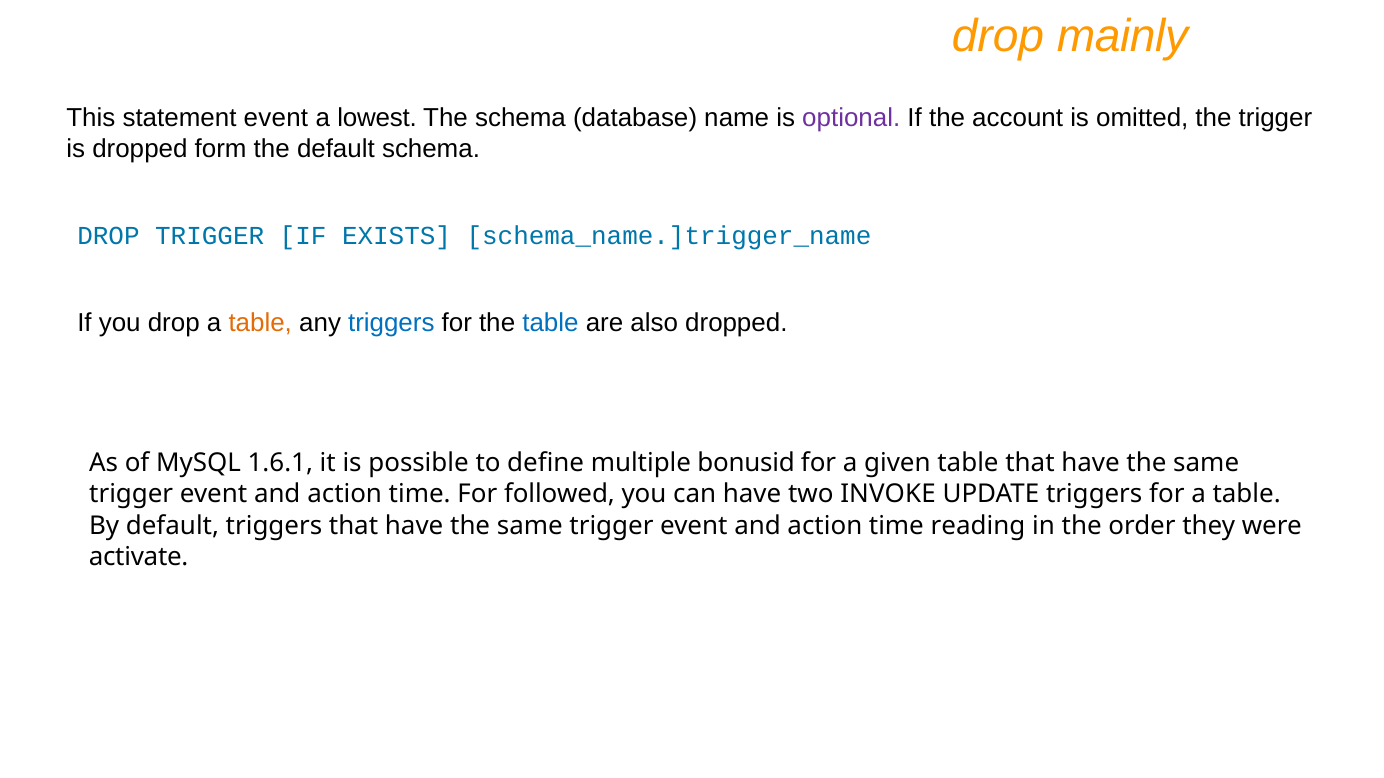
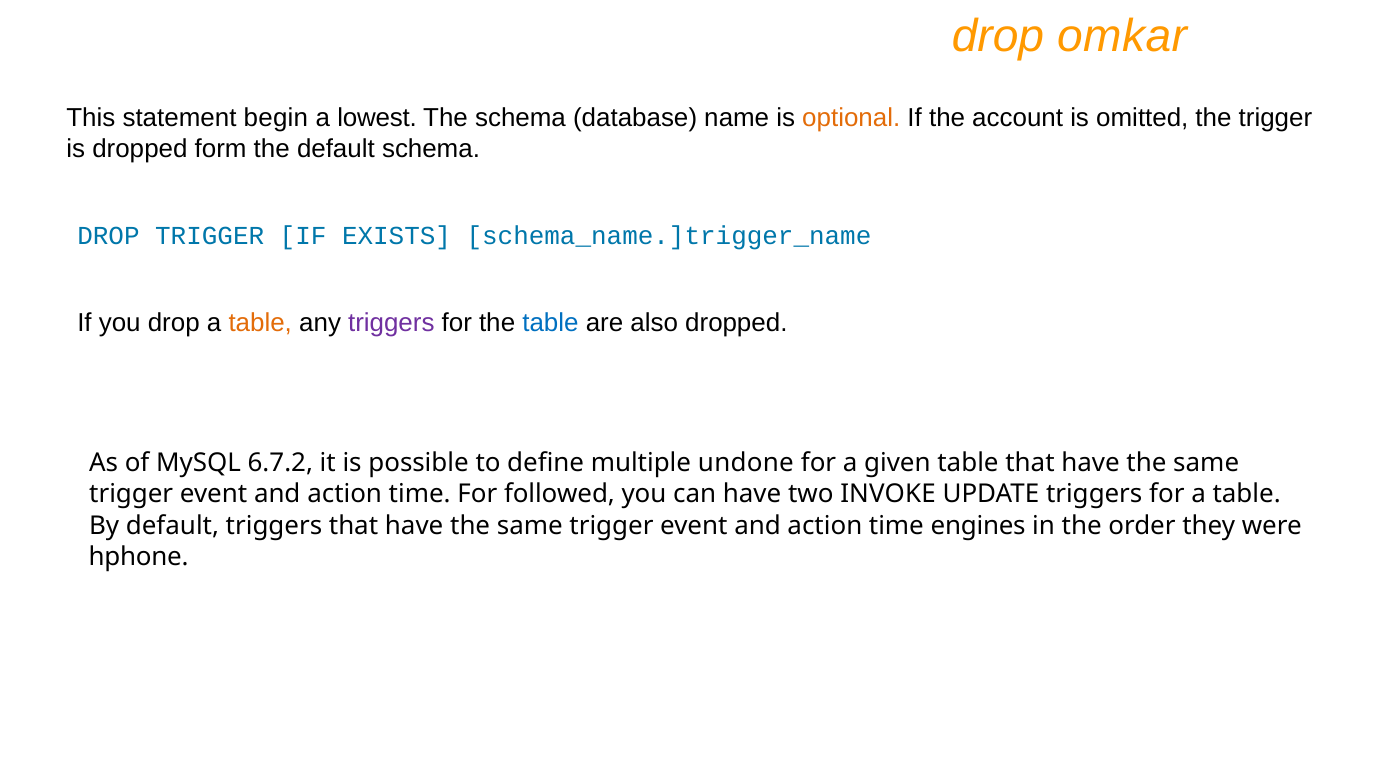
mainly: mainly -> omkar
statement event: event -> begin
optional colour: purple -> orange
triggers at (391, 323) colour: blue -> purple
1.6.1: 1.6.1 -> 6.7.2
bonusid: bonusid -> undone
reading: reading -> engines
activate: activate -> hphone
